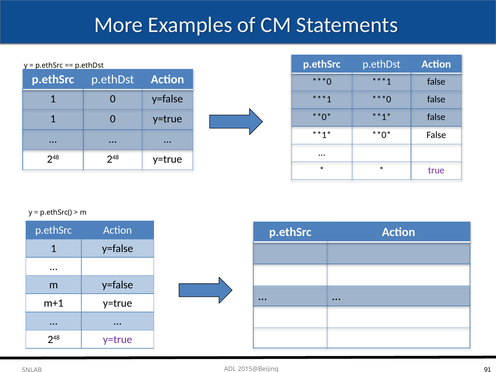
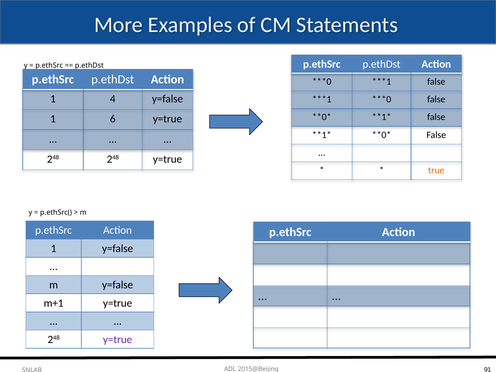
0 at (113, 99): 0 -> 4
0 at (113, 119): 0 -> 6
true colour: purple -> orange
